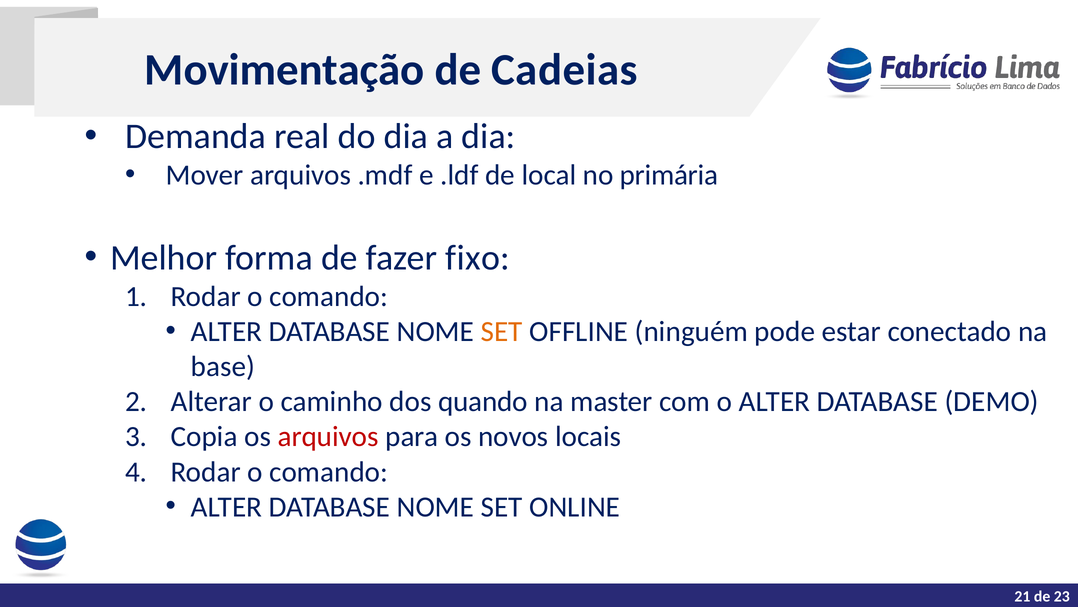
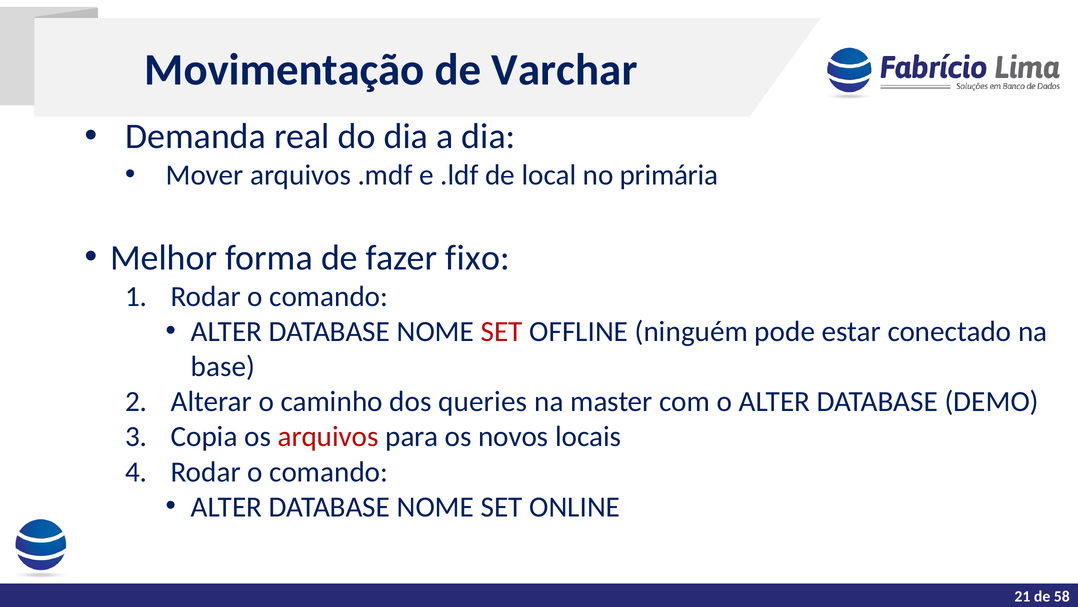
Cadeias: Cadeias -> Varchar
SET at (502, 331) colour: orange -> red
quando: quando -> queries
23: 23 -> 58
